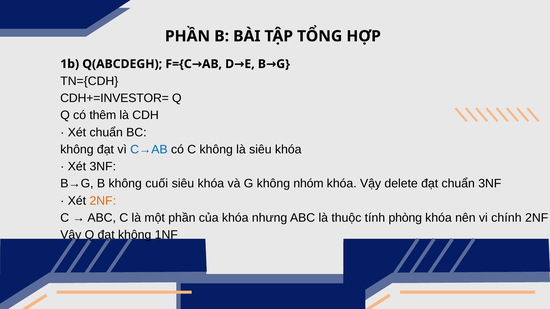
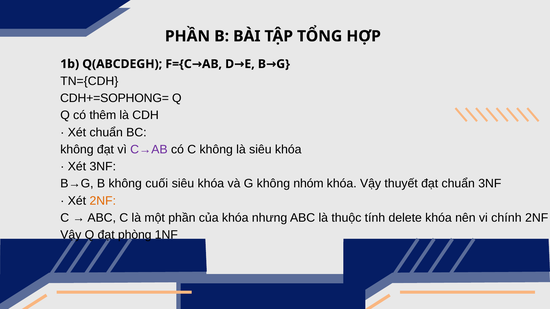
CDH+=INVESTOR=: CDH+=INVESTOR= -> CDH+=SOPHONG=
C→AB colour: blue -> purple
delete: delete -> thuyết
phòng: phòng -> delete
đạt không: không -> phòng
